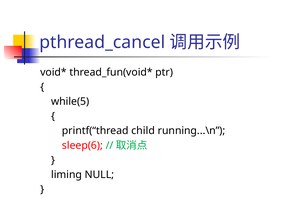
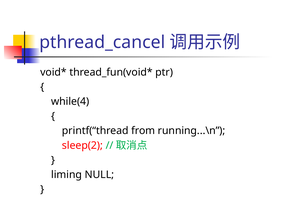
while(5: while(5 -> while(4
child: child -> from
sleep(6: sleep(6 -> sleep(2
